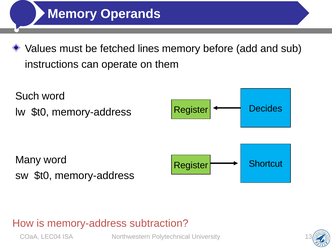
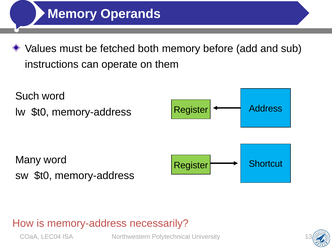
lines: lines -> both
Decides: Decides -> Address
subtraction: subtraction -> necessarily
